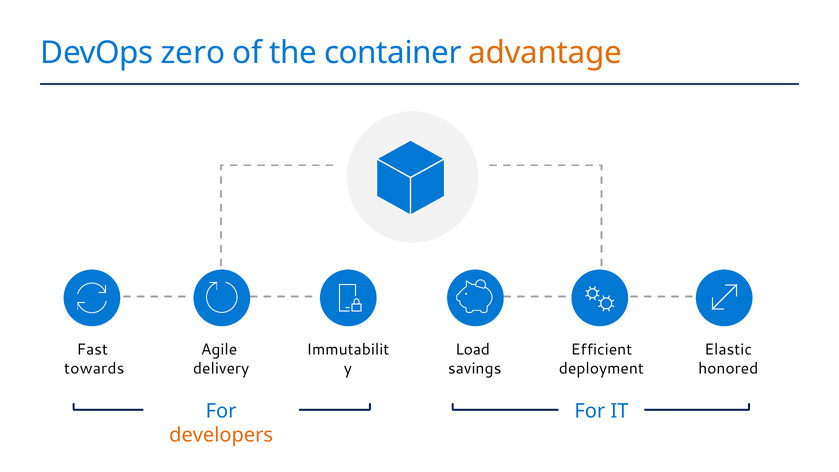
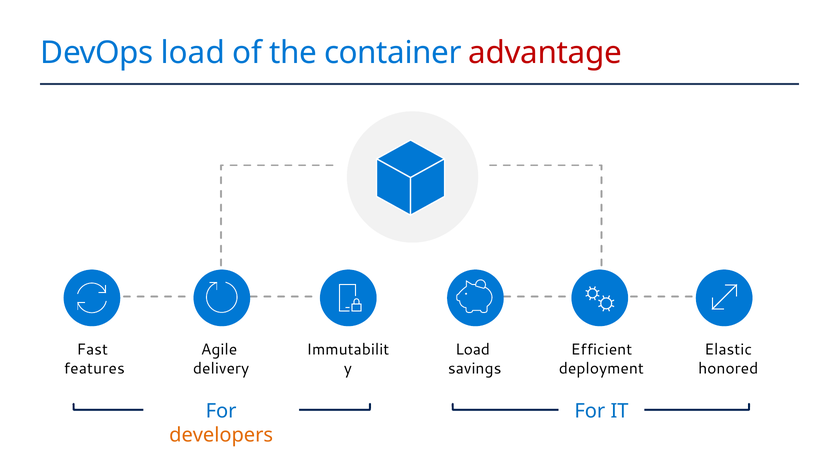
DevOps zero: zero -> load
advantage colour: orange -> red
towards: towards -> features
